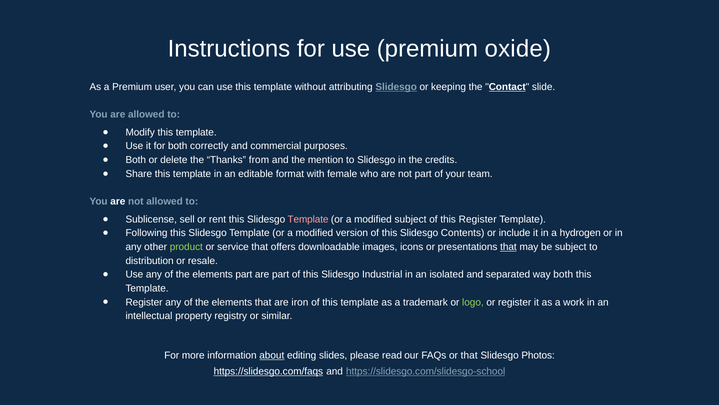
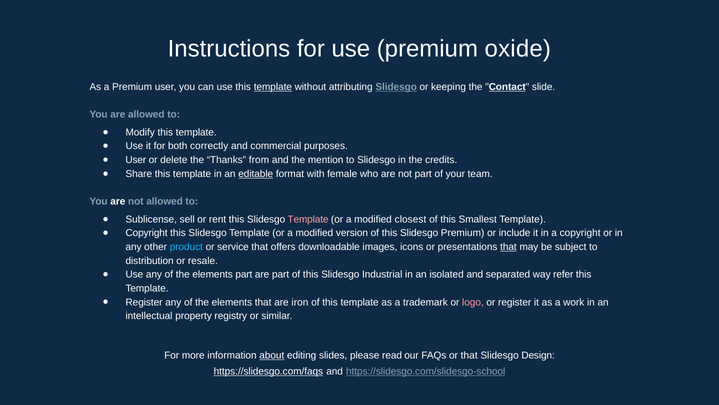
template at (273, 87) underline: none -> present
Both at (136, 160): Both -> User
editable underline: none -> present
modified subject: subject -> closest
this Register: Register -> Smallest
Following at (147, 233): Following -> Copyright
Slidesgo Contents: Contents -> Premium
a hydrogen: hydrogen -> copyright
product colour: light green -> light blue
way both: both -> refer
logo colour: light green -> pink
Photos: Photos -> Design
